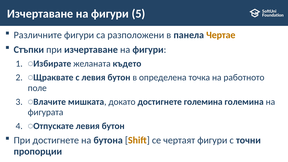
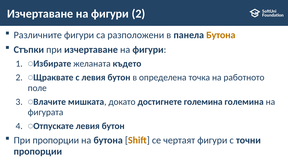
фигури 5: 5 -> 2
панела Чертае: Чертае -> Бутона
При достигнете: достигнете -> пропорции
